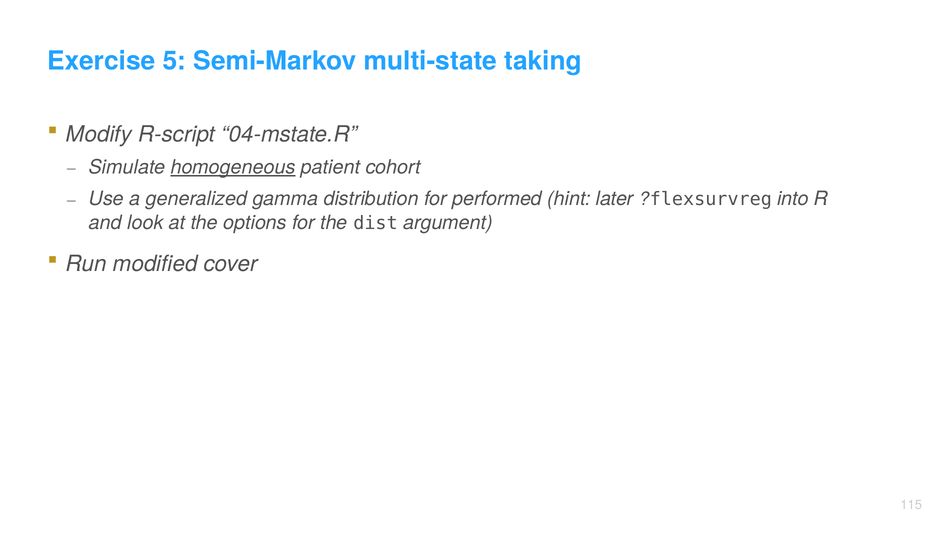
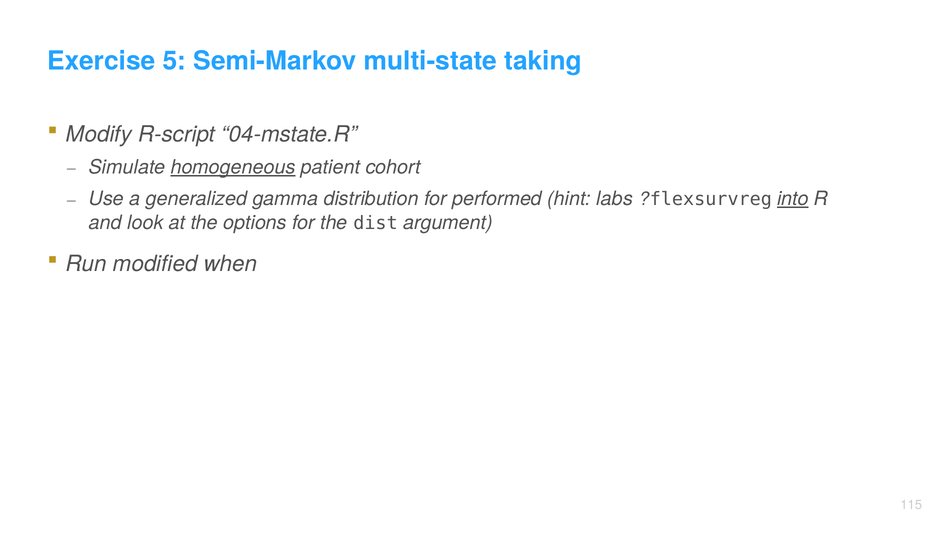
later: later -> labs
into underline: none -> present
cover: cover -> when
